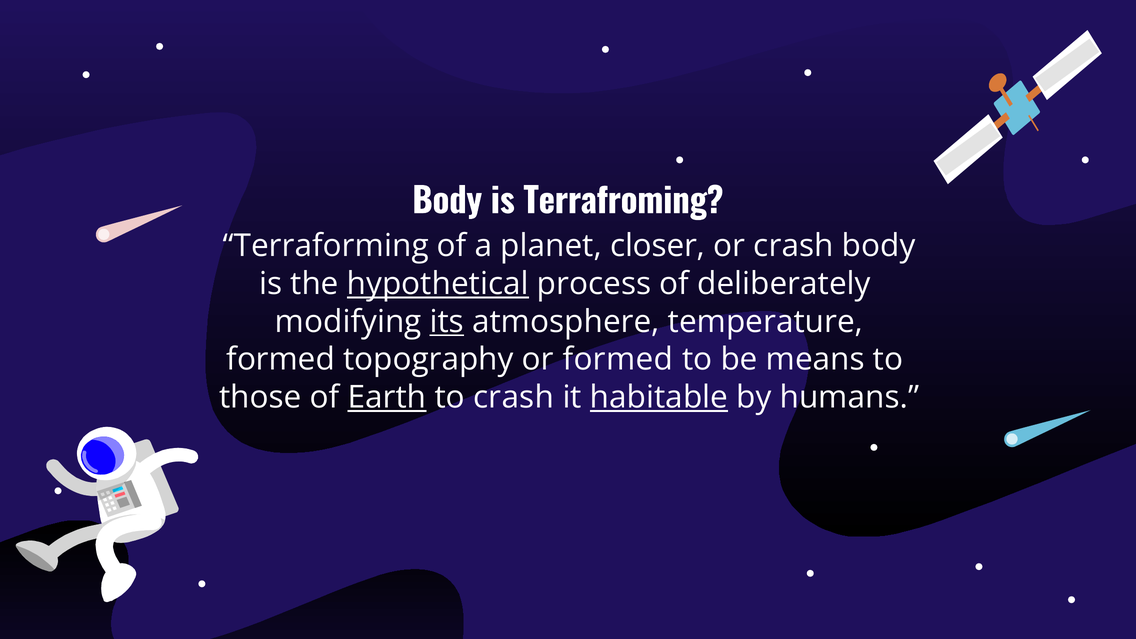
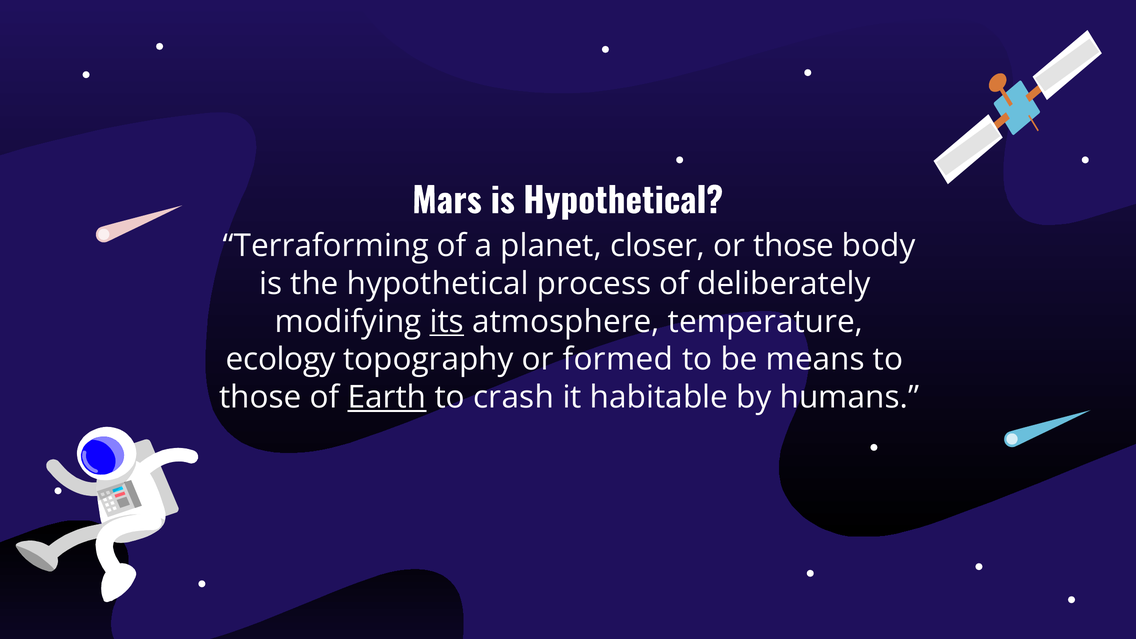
Body at (447, 202): Body -> Mars
is Terrafroming: Terrafroming -> Hypothetical
or crash: crash -> those
hypothetical at (438, 284) underline: present -> none
formed at (281, 360): formed -> ecology
habitable underline: present -> none
